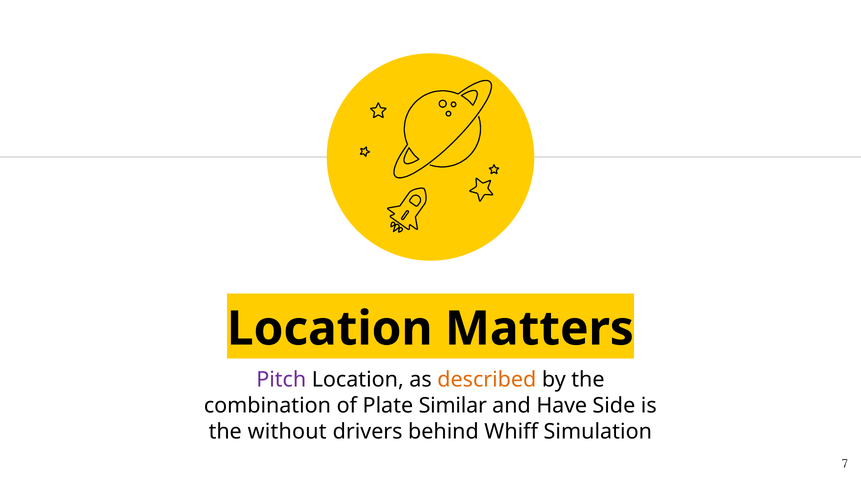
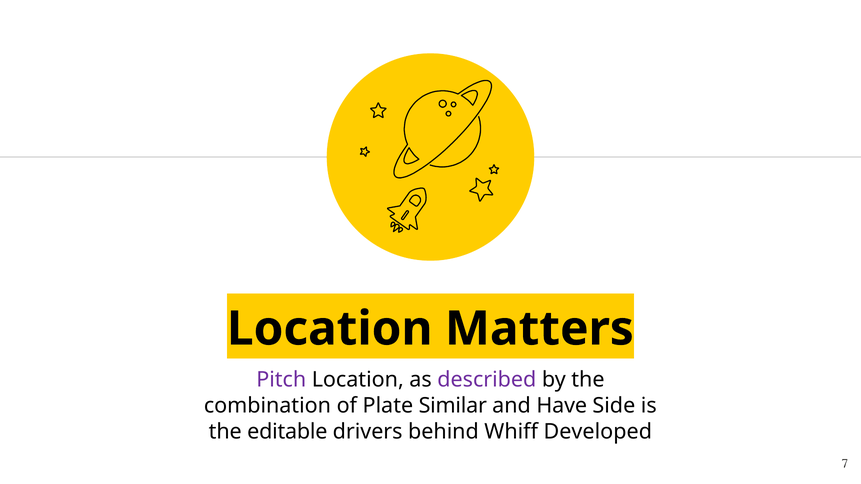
described colour: orange -> purple
without: without -> editable
Simulation: Simulation -> Developed
